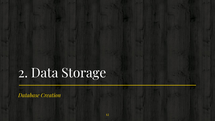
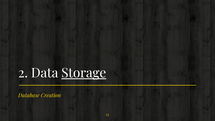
Storage underline: none -> present
